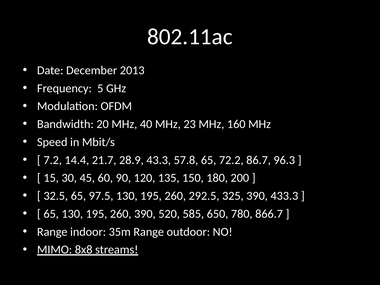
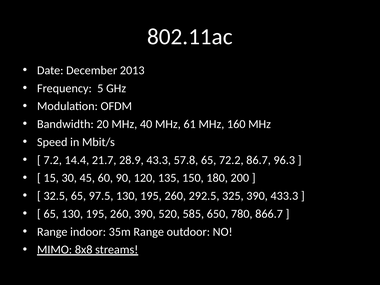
23: 23 -> 61
